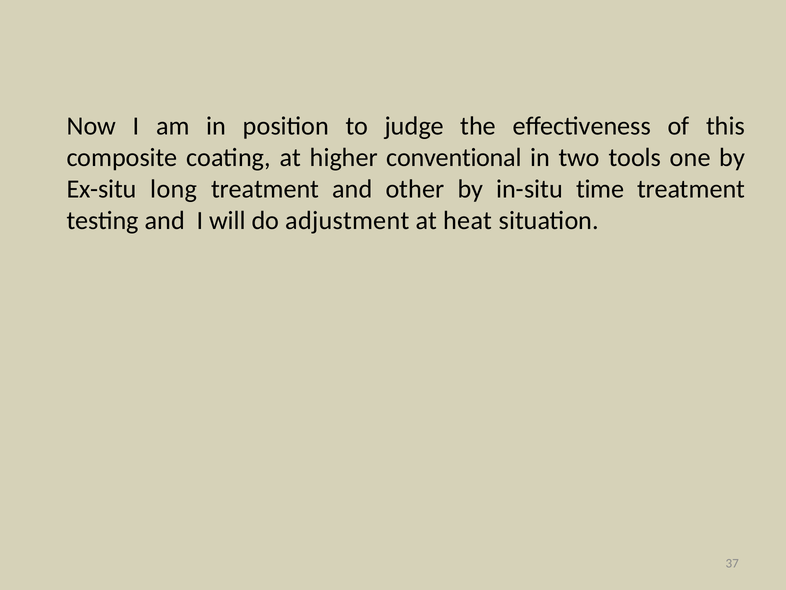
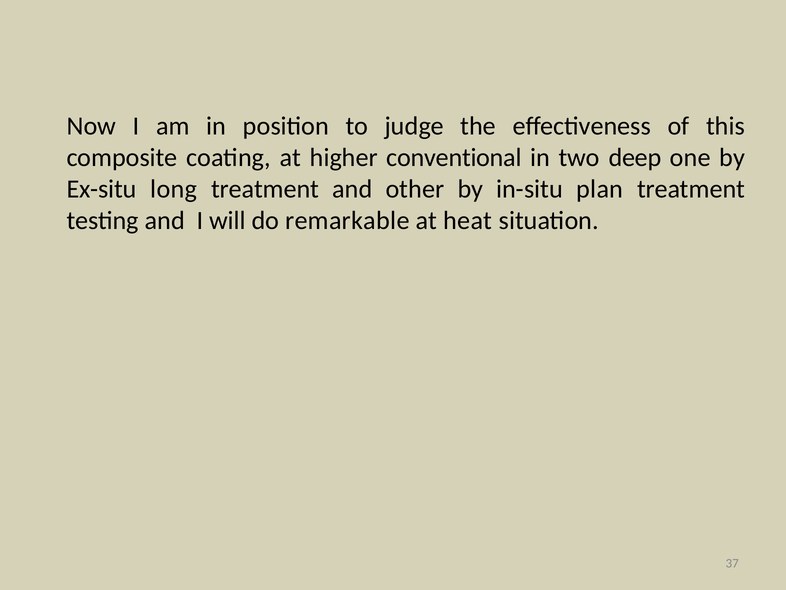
tools: tools -> deep
time: time -> plan
adjustment: adjustment -> remarkable
